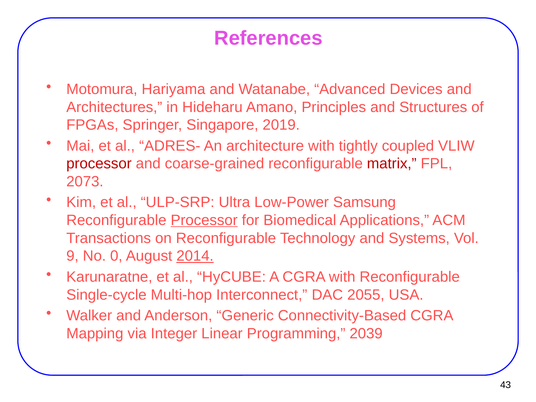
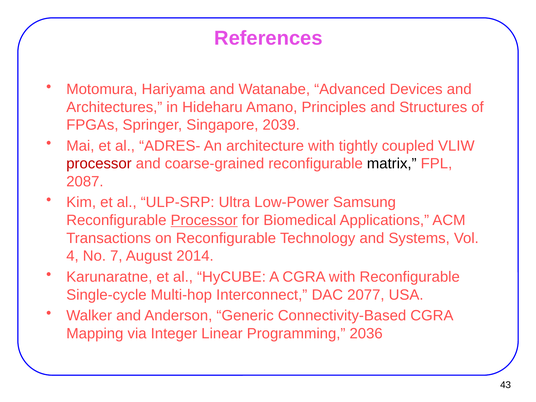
2019: 2019 -> 2039
matrix colour: red -> black
2073: 2073 -> 2087
9: 9 -> 4
0: 0 -> 7
2014 underline: present -> none
2055: 2055 -> 2077
2039: 2039 -> 2036
